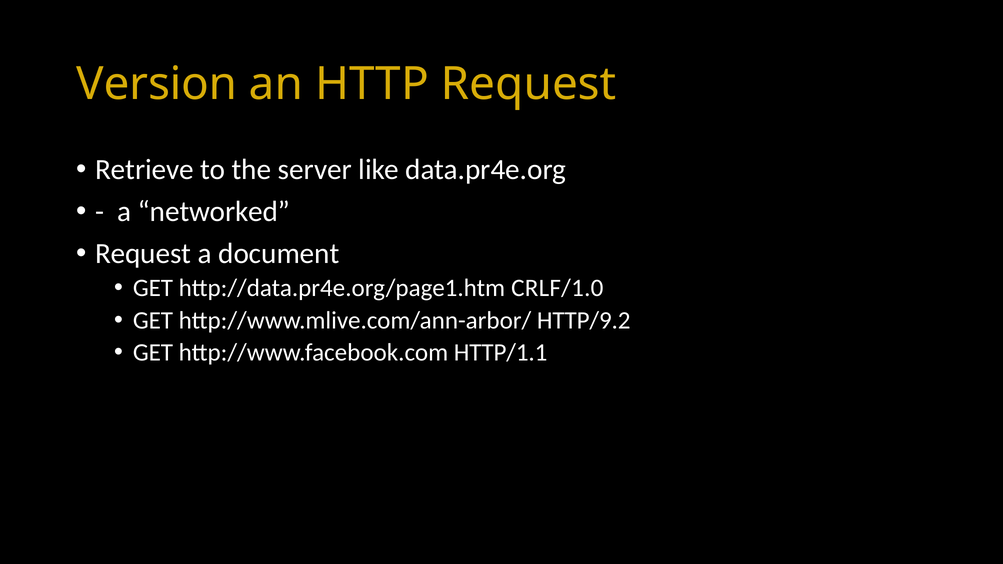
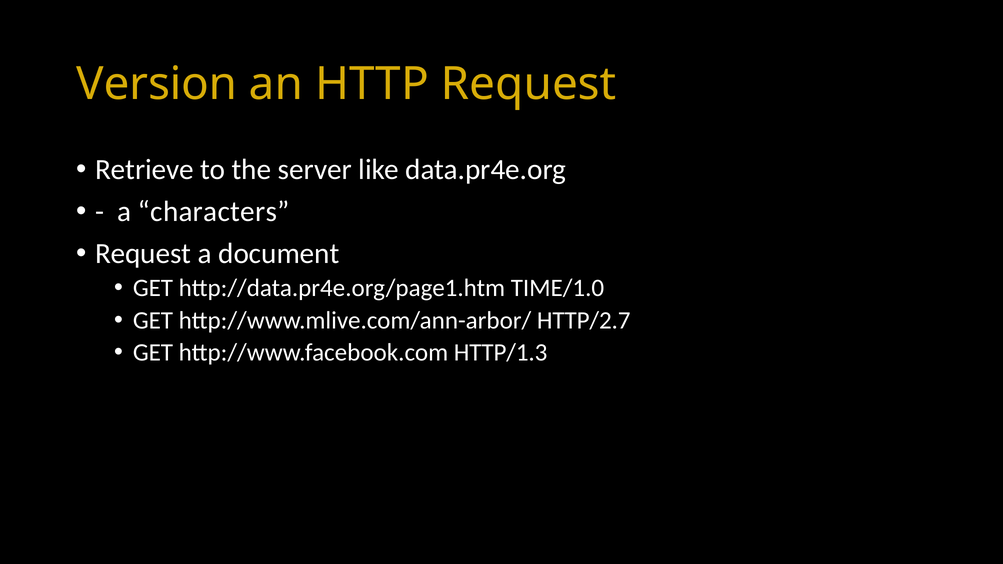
networked: networked -> characters
CRLF/1.0: CRLF/1.0 -> TIME/1.0
HTTP/9.2: HTTP/9.2 -> HTTP/2.7
HTTP/1.1: HTTP/1.1 -> HTTP/1.3
